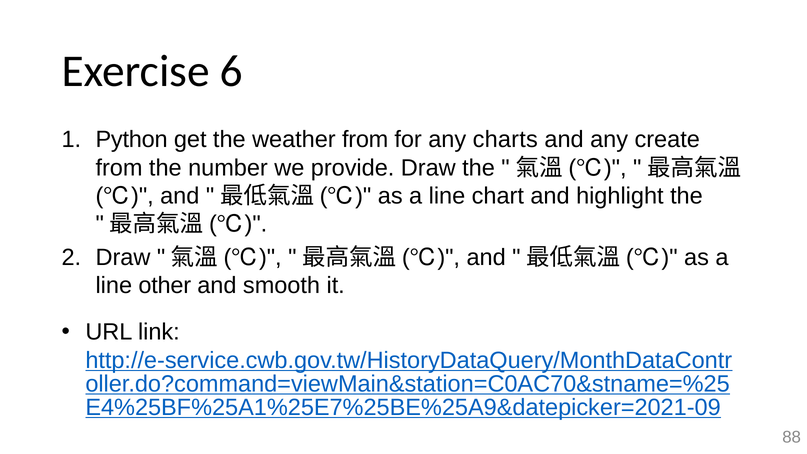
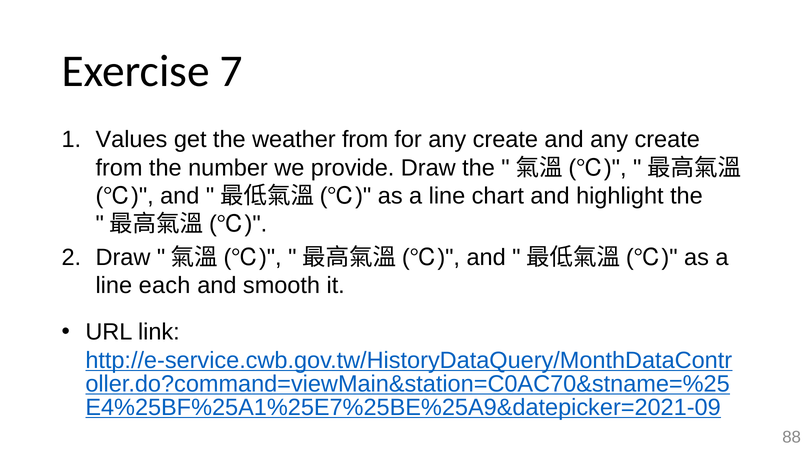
6: 6 -> 7
Python: Python -> Values
for any charts: charts -> create
other: other -> each
